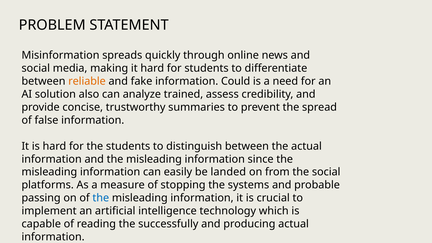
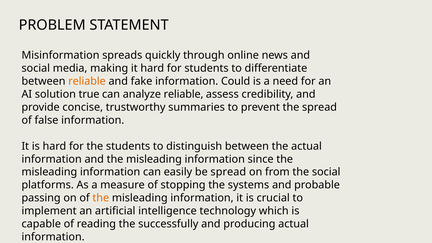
also: also -> true
analyze trained: trained -> reliable
be landed: landed -> spread
the at (101, 198) colour: blue -> orange
